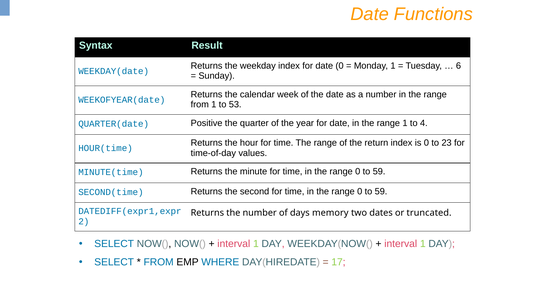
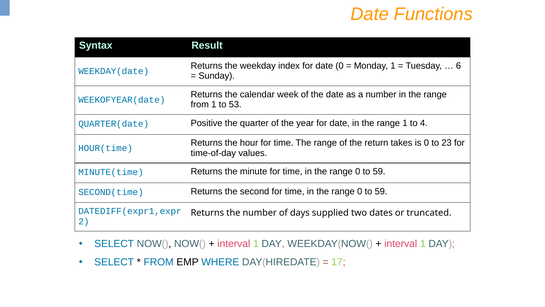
return index: index -> takes
memory: memory -> supplied
